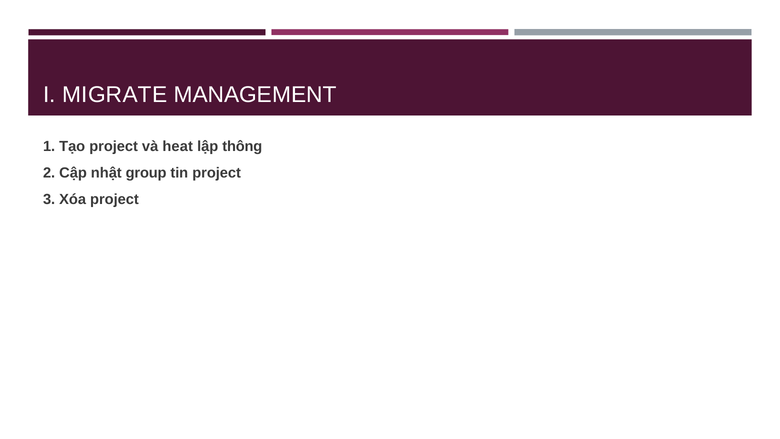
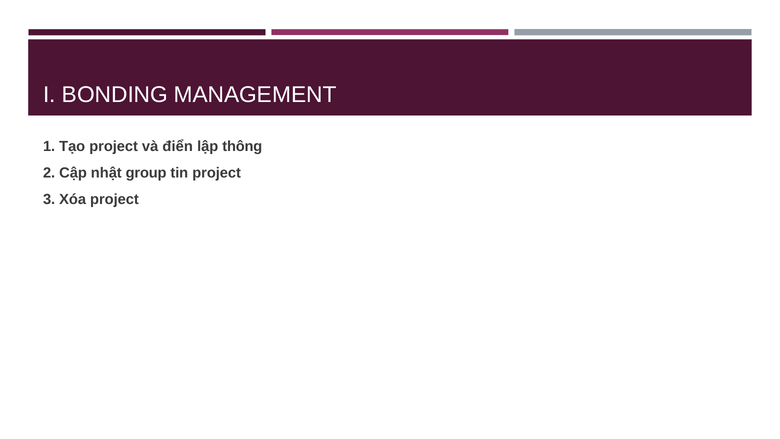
MIGRATE: MIGRATE -> BONDING
heat: heat -> điển
